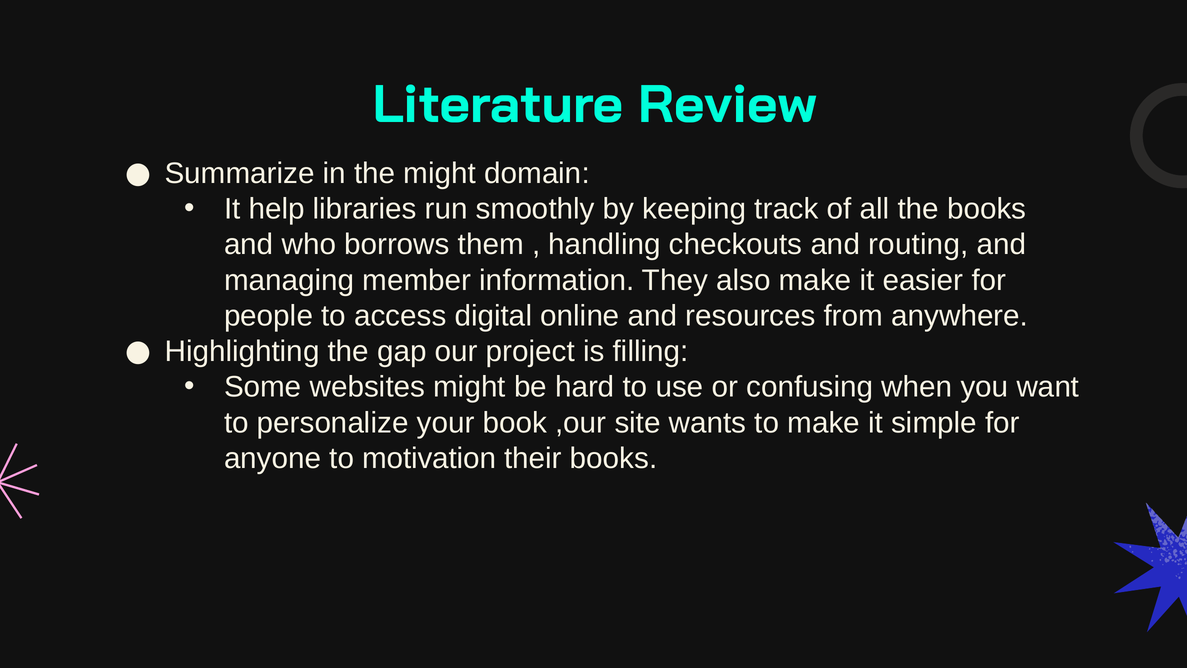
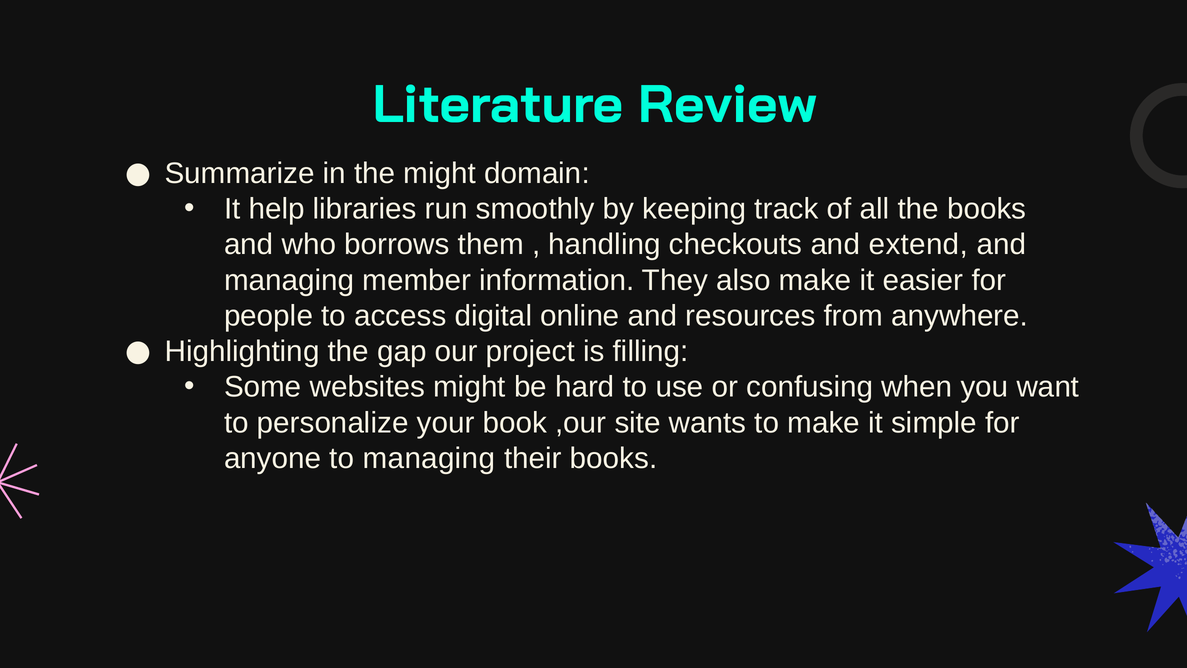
routing: routing -> extend
to motivation: motivation -> managing
